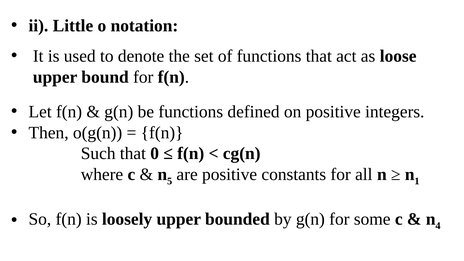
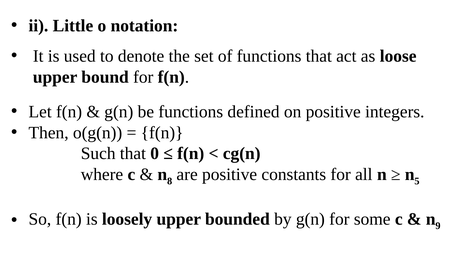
5: 5 -> 8
1: 1 -> 5
4: 4 -> 9
